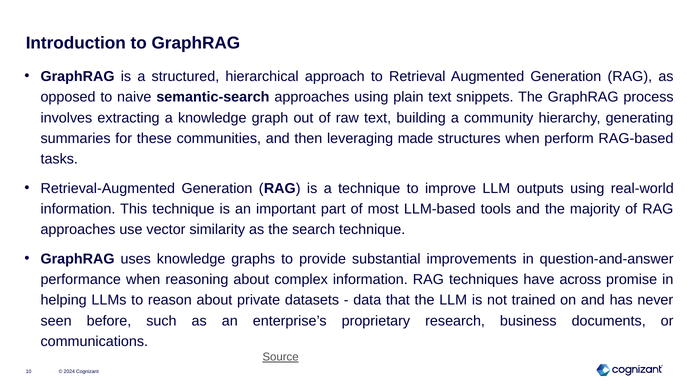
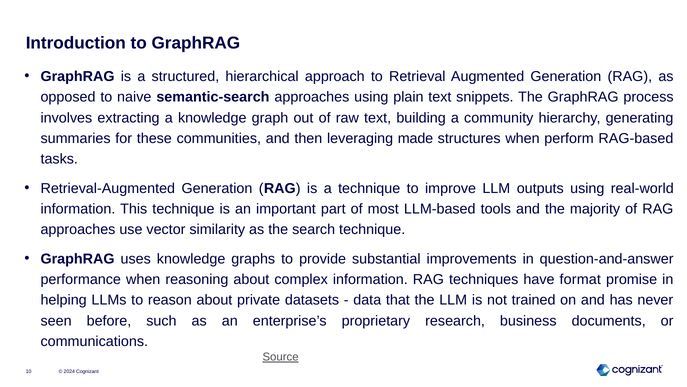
across: across -> format
